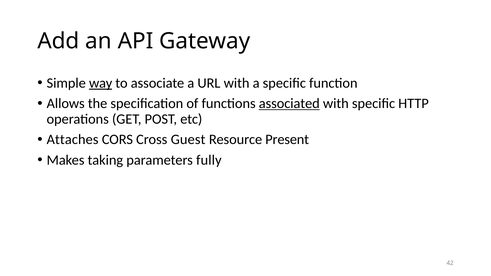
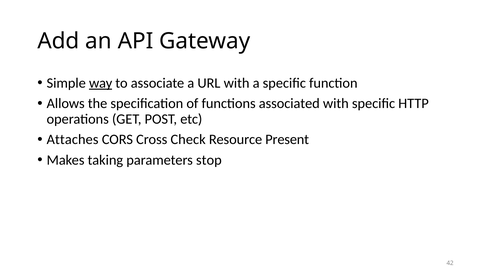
associated underline: present -> none
Guest: Guest -> Check
fully: fully -> stop
